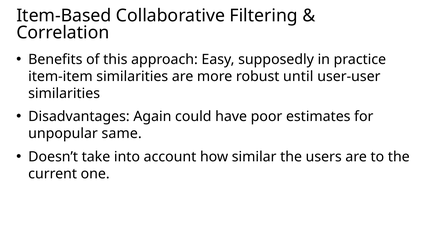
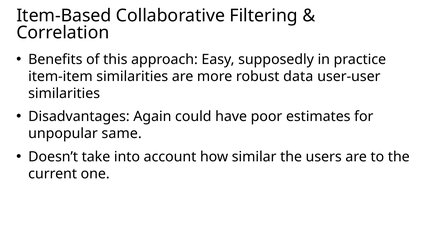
until: until -> data
